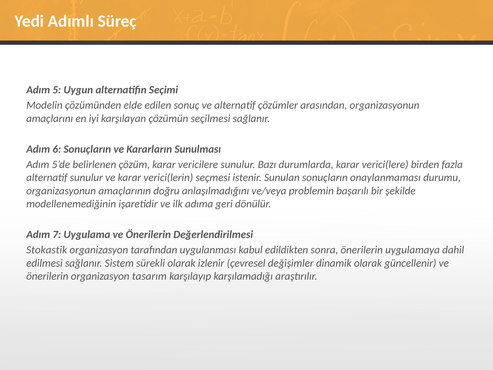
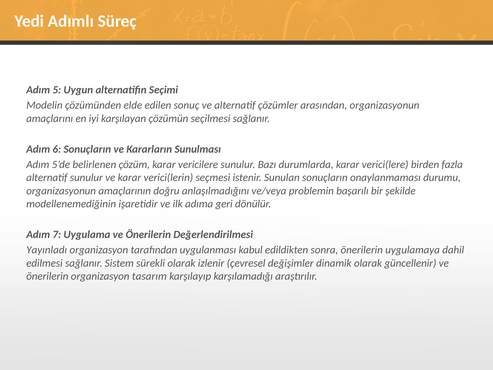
Stokastik: Stokastik -> Yayınladı
